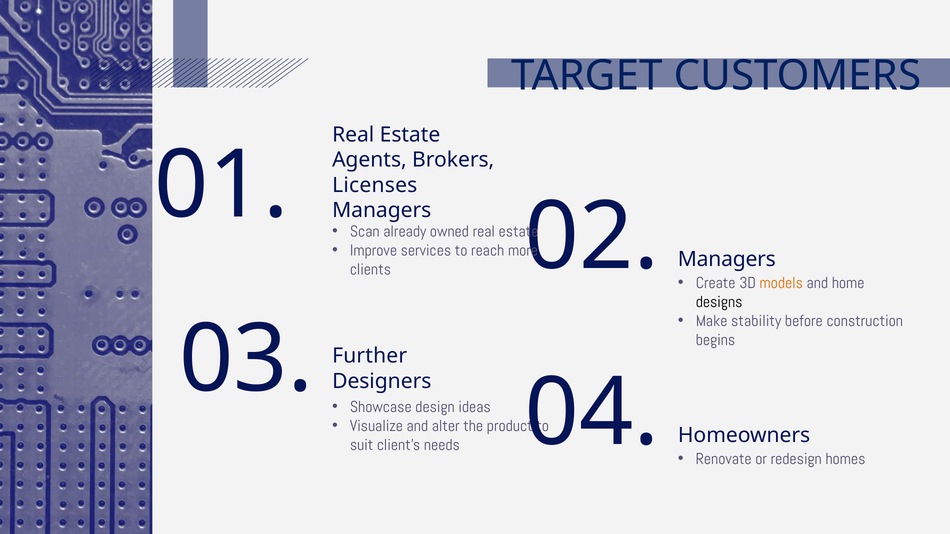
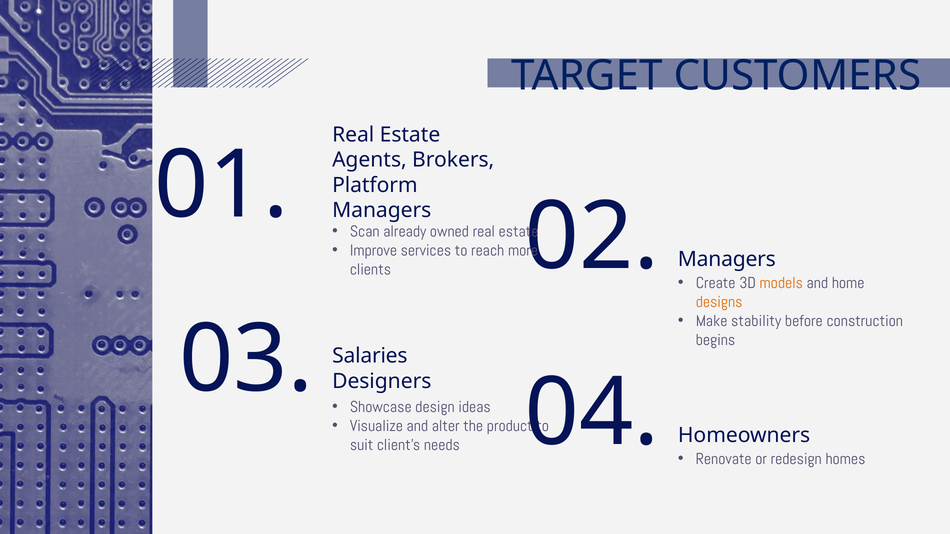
Licenses: Licenses -> Platform
designs colour: black -> orange
Further: Further -> Salaries
